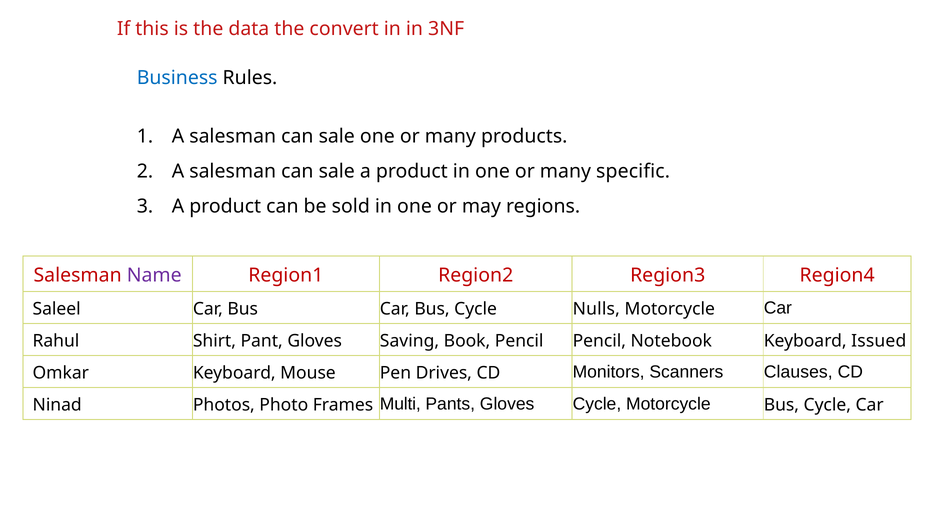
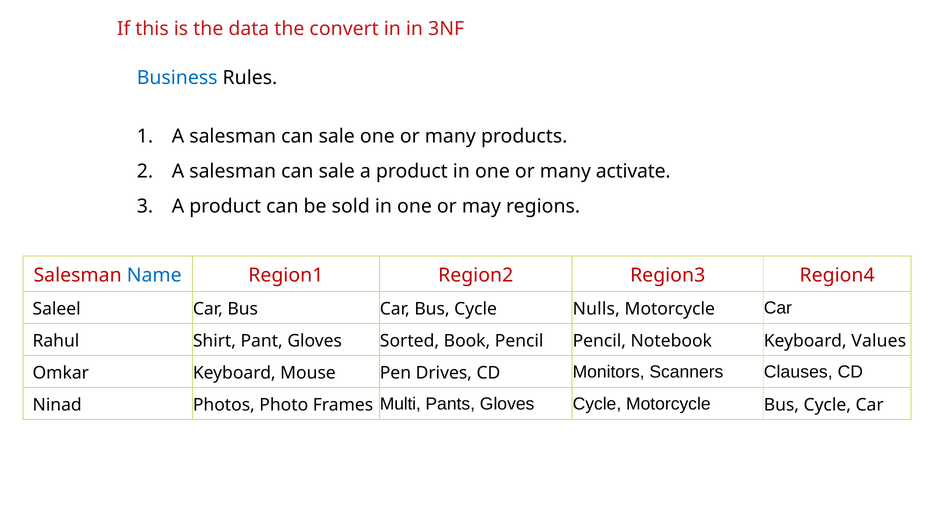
specific: specific -> activate
Name colour: purple -> blue
Saving: Saving -> Sorted
Issued: Issued -> Values
